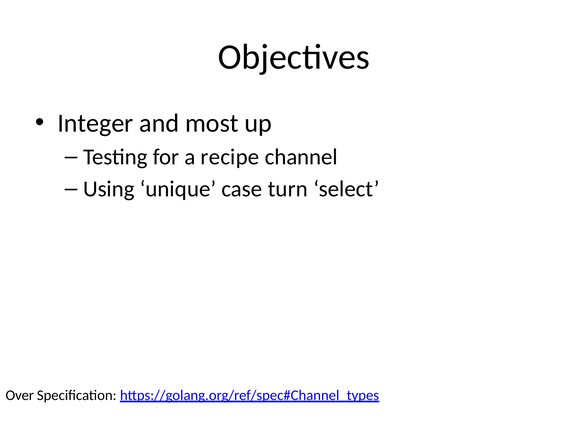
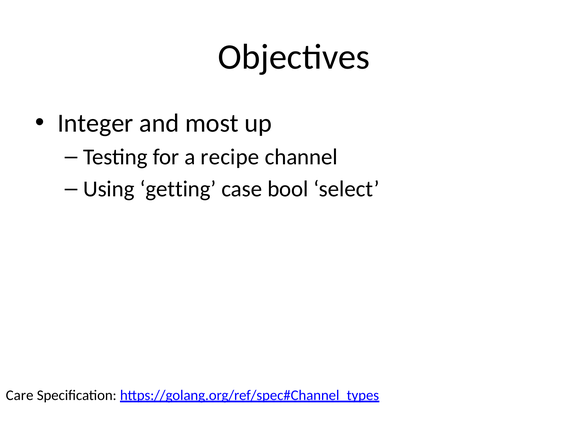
unique: unique -> getting
turn: turn -> bool
Over: Over -> Care
